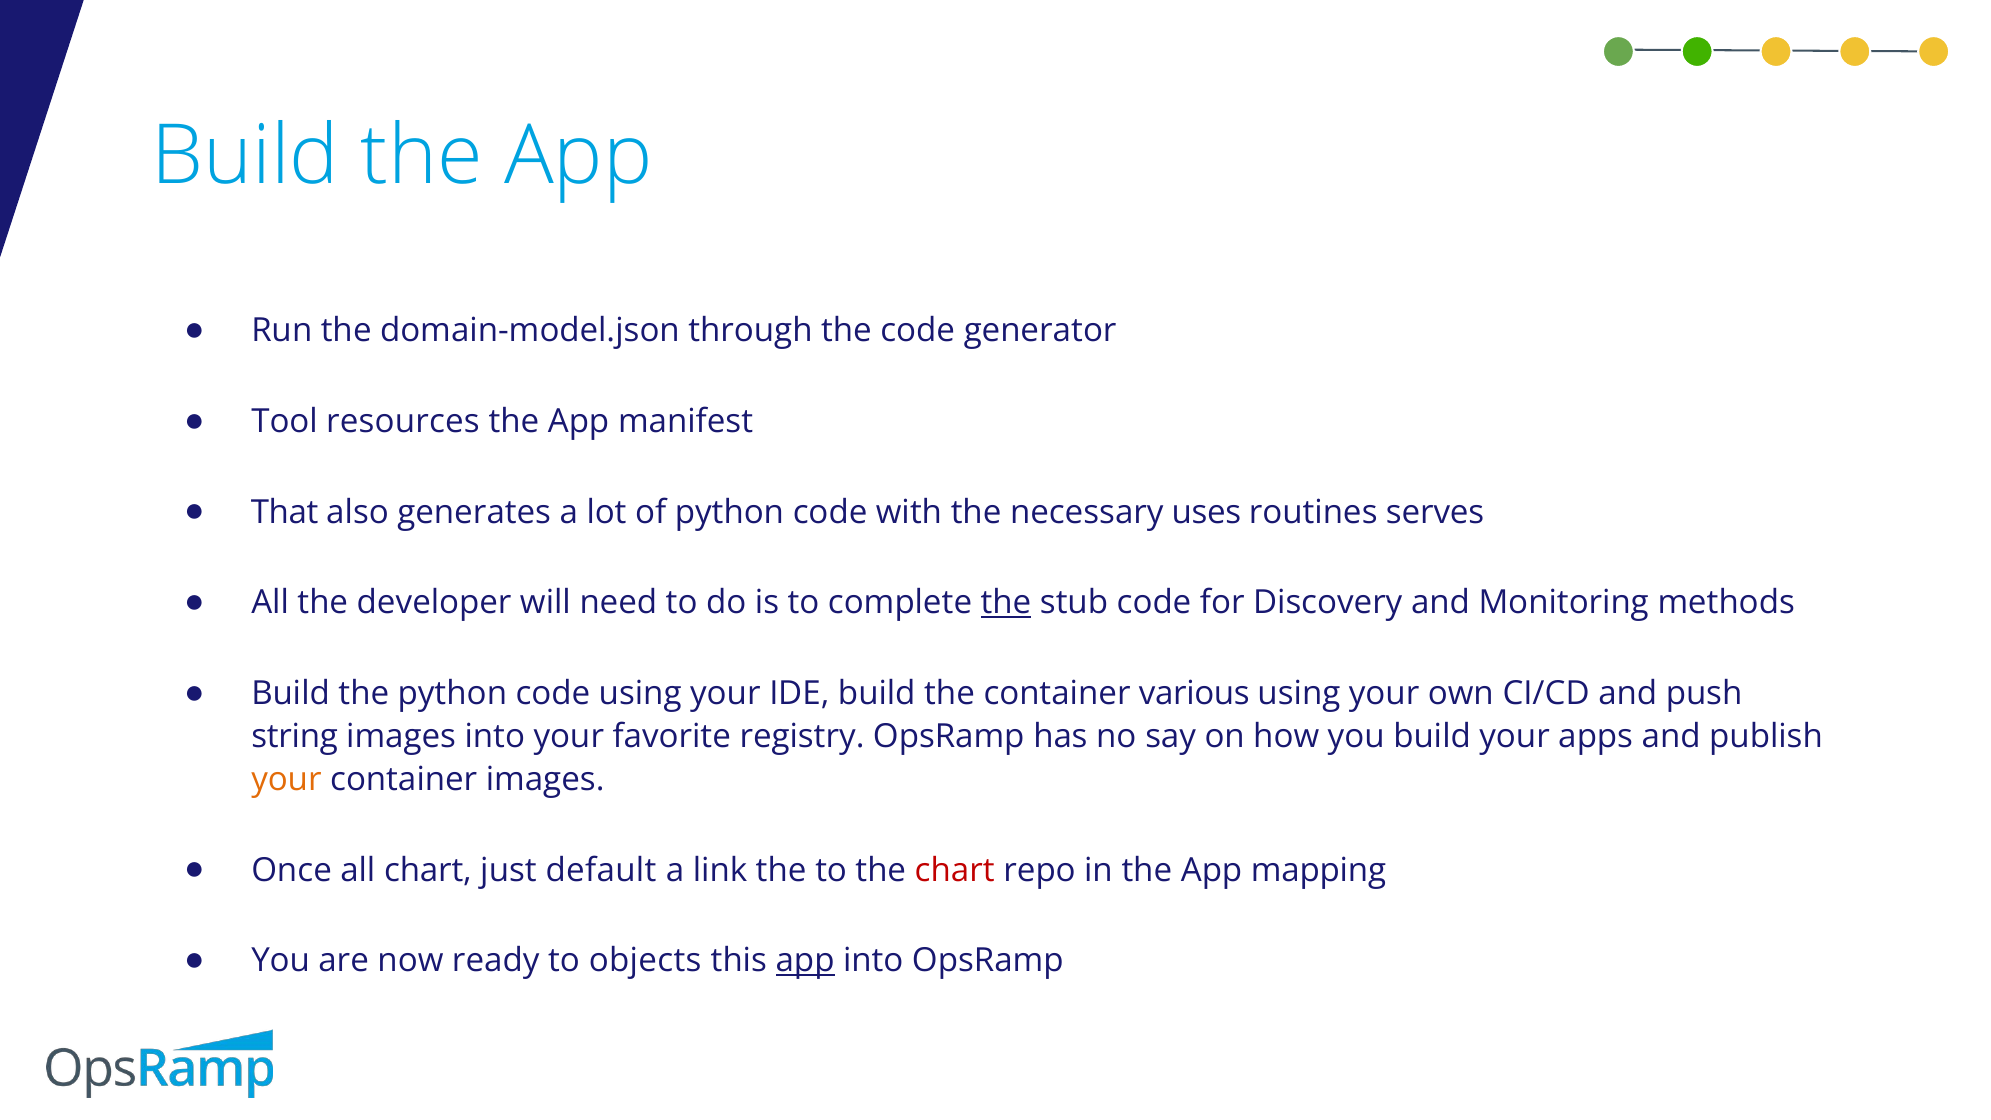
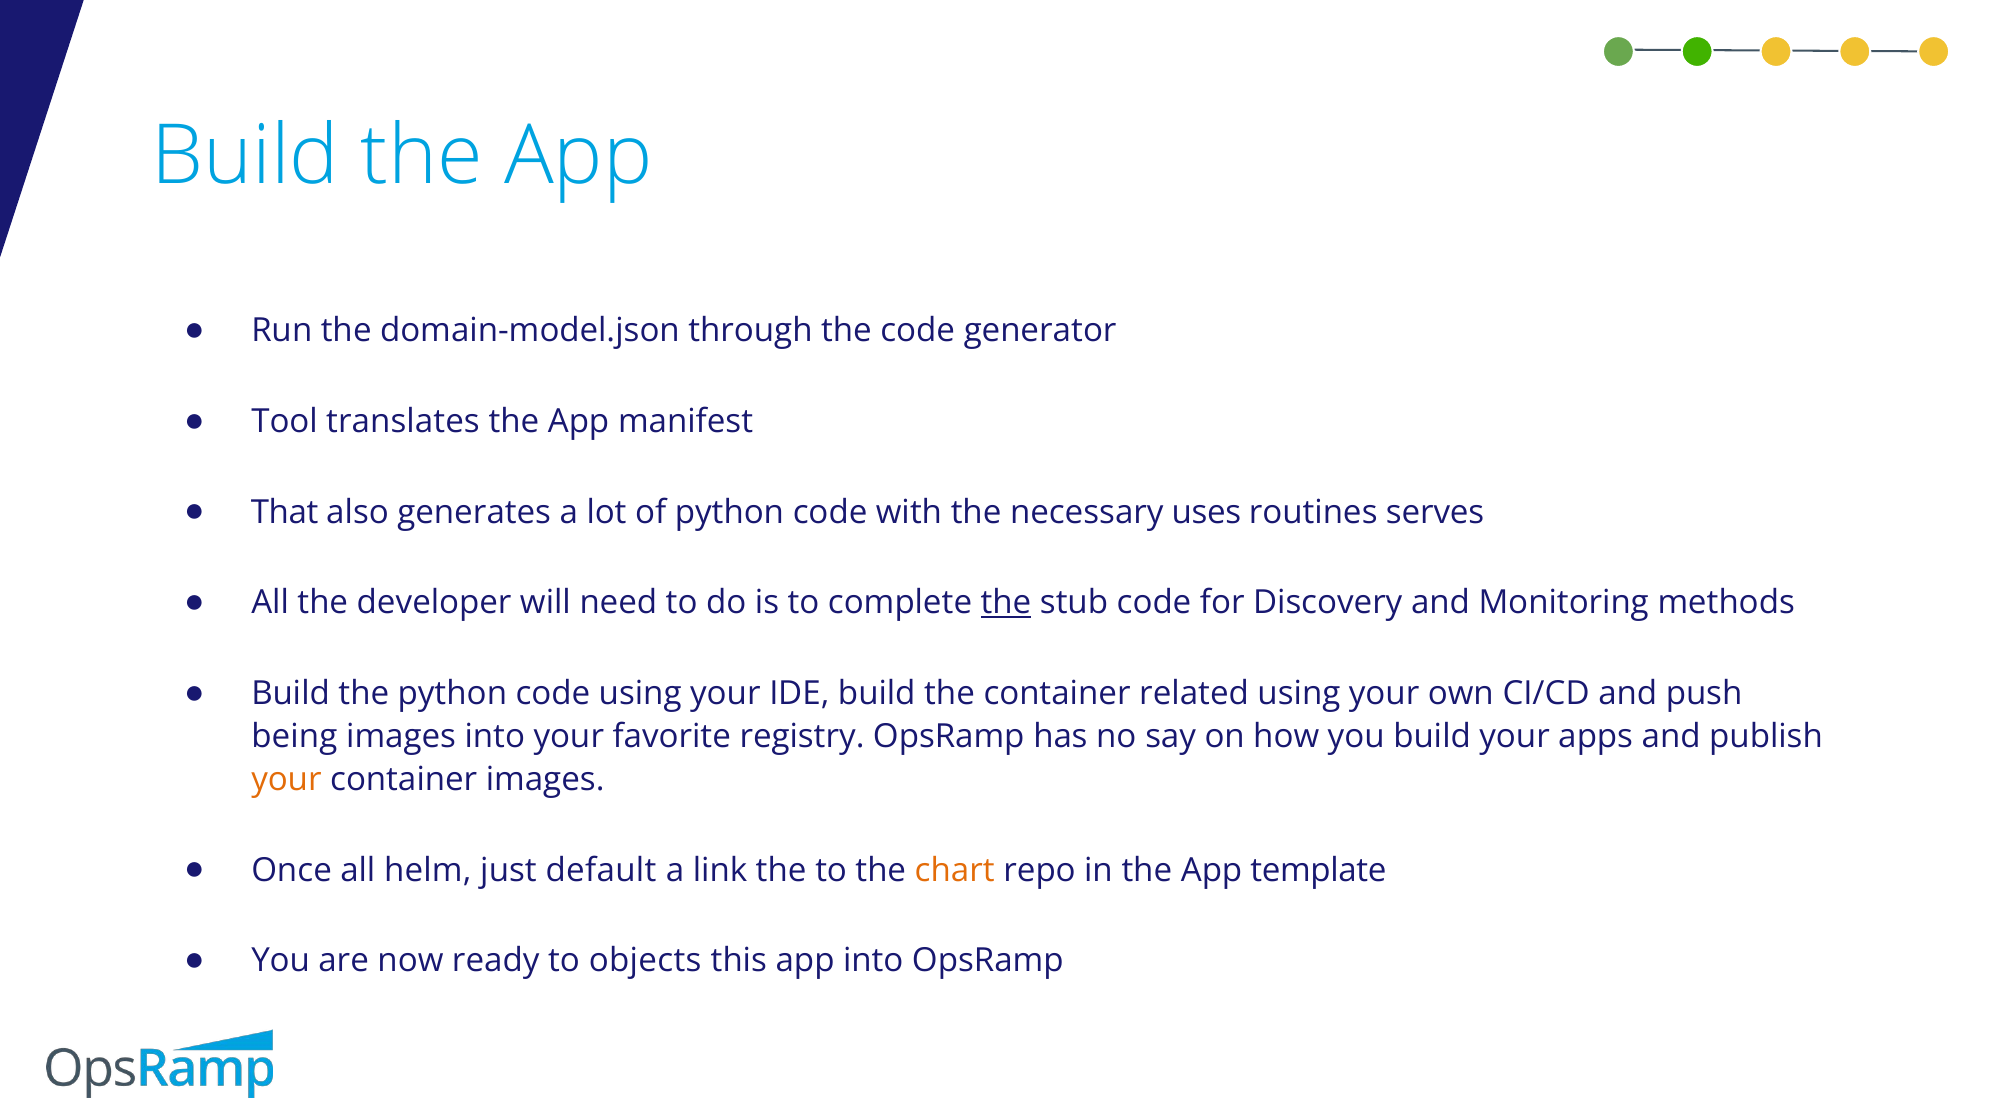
resources: resources -> translates
various: various -> related
string: string -> being
all chart: chart -> helm
chart at (955, 870) colour: red -> orange
mapping: mapping -> template
app at (805, 961) underline: present -> none
